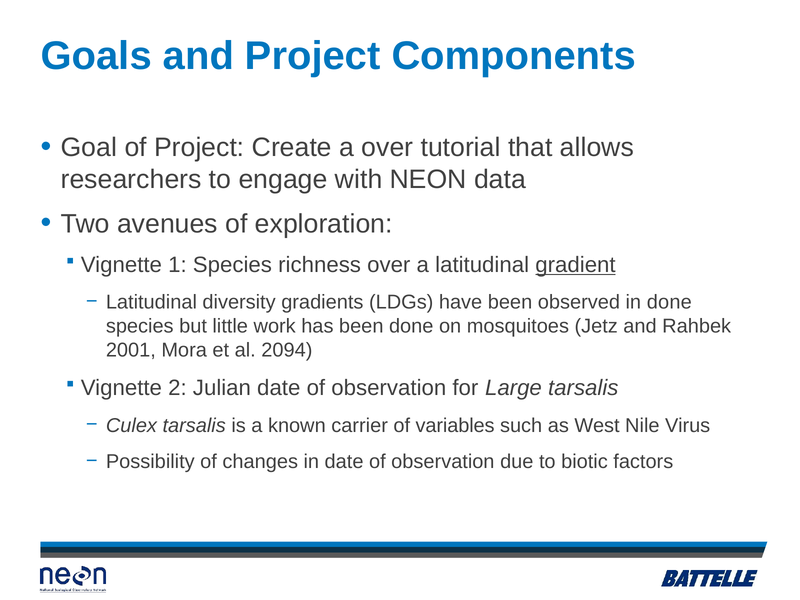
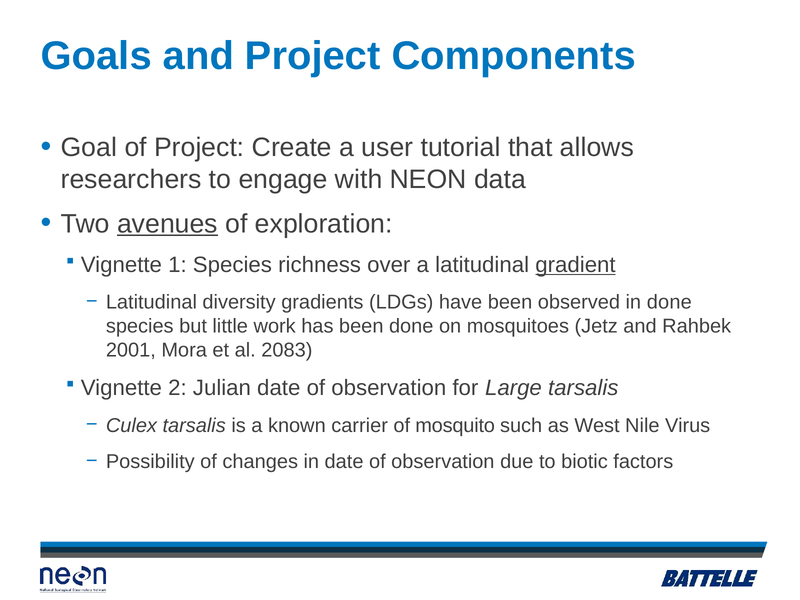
a over: over -> user
avenues underline: none -> present
2094: 2094 -> 2083
variables: variables -> mosquito
